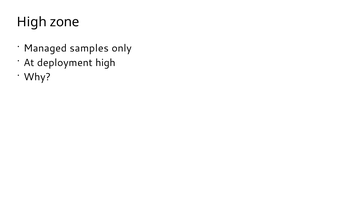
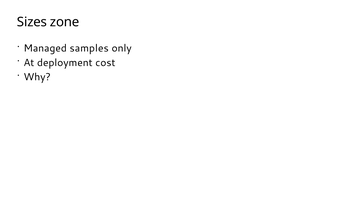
High at (32, 22): High -> Sizes
deployment high: high -> cost
